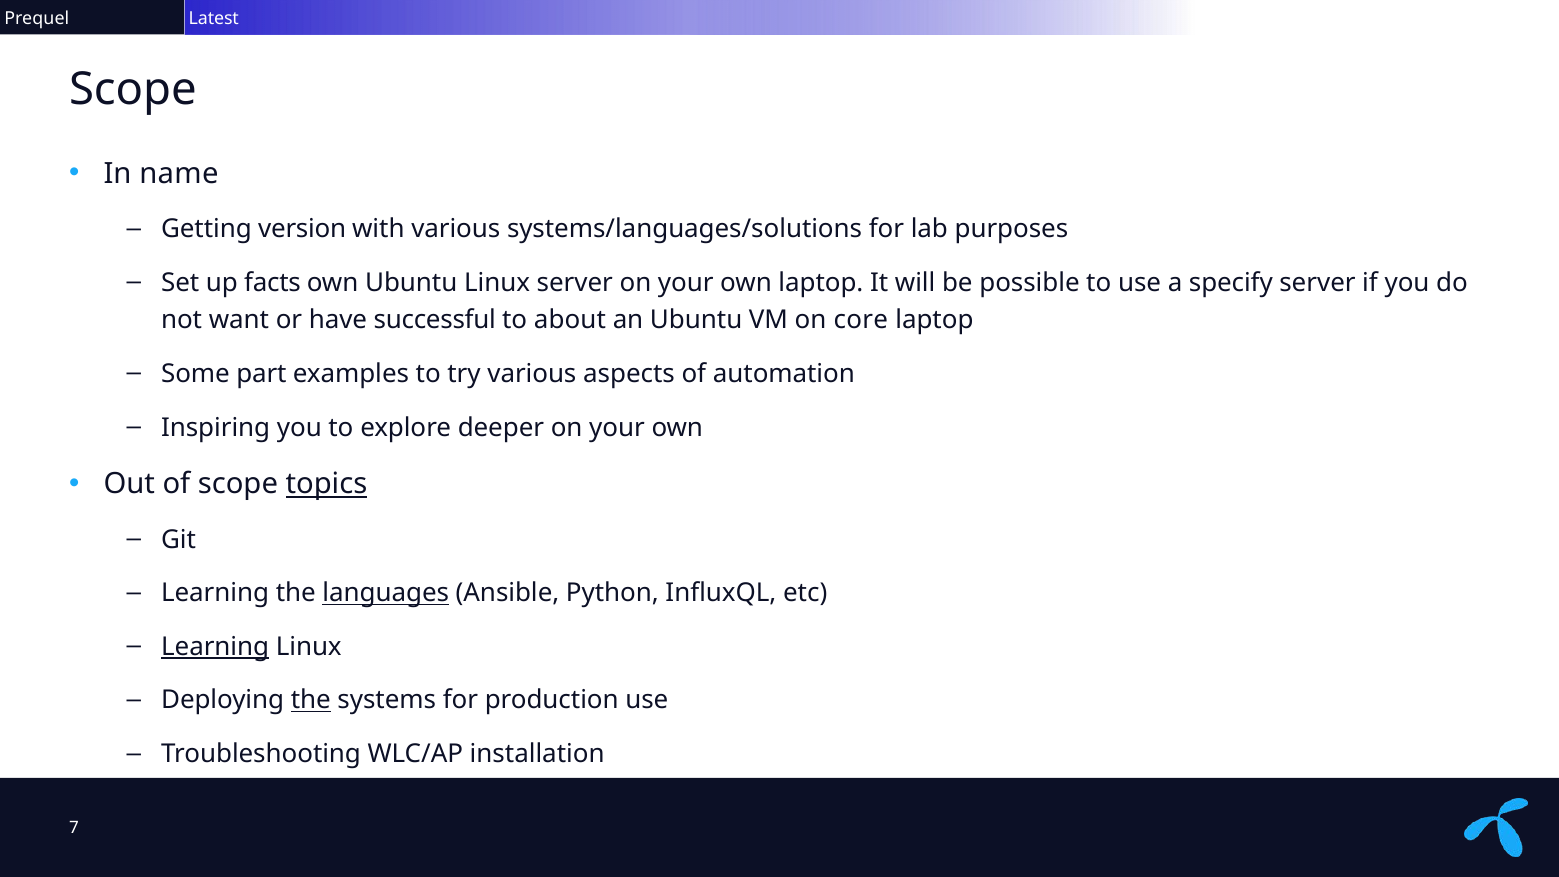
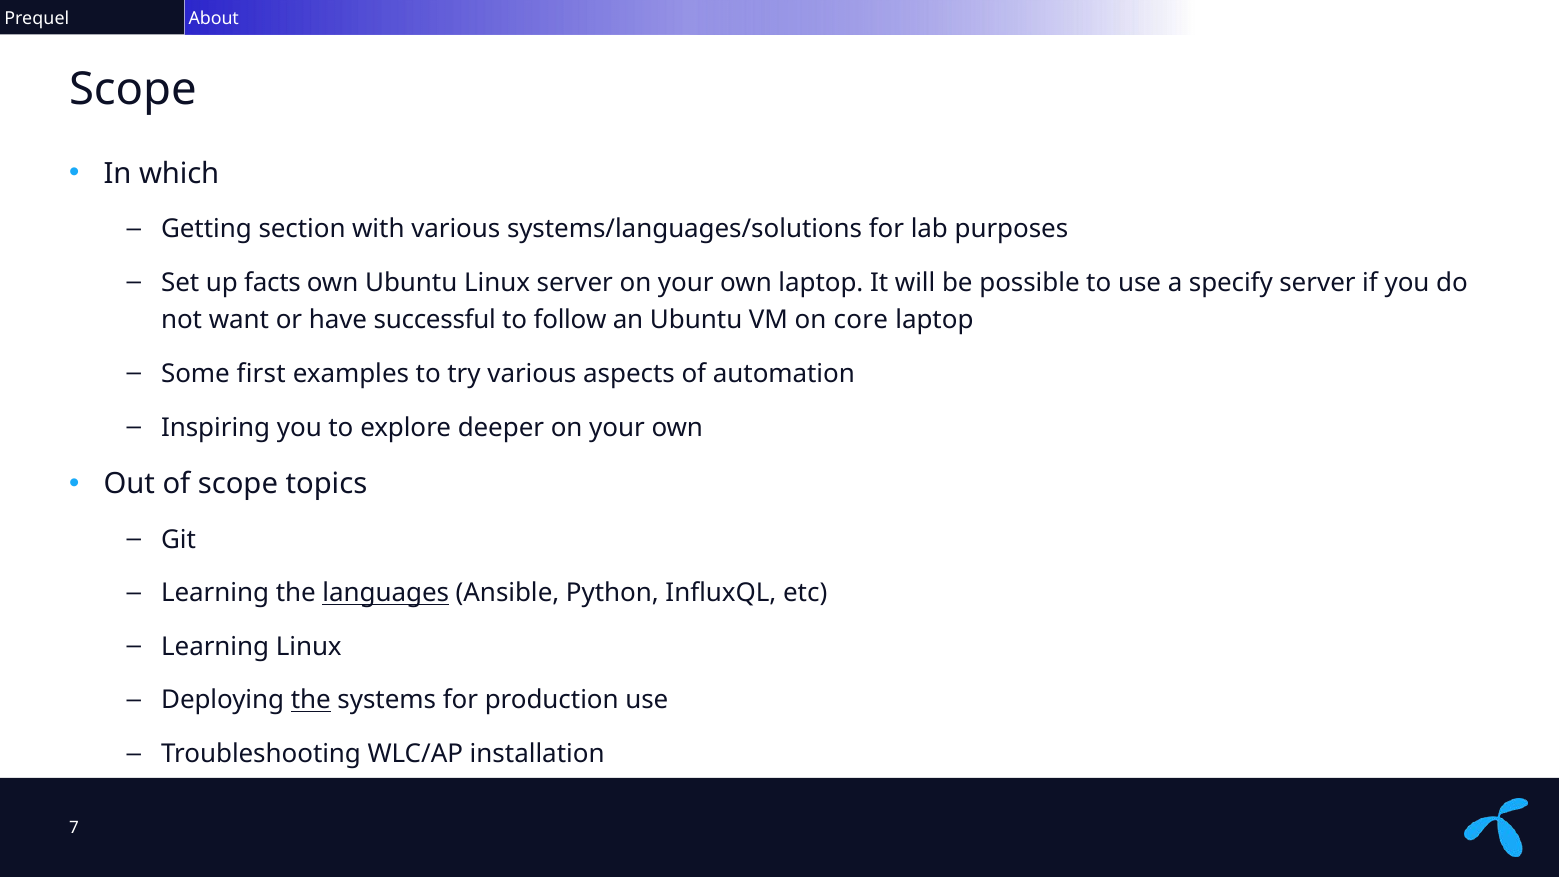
Latest: Latest -> About
name: name -> which
version: version -> section
about: about -> follow
part: part -> first
topics underline: present -> none
Learning at (215, 647) underline: present -> none
